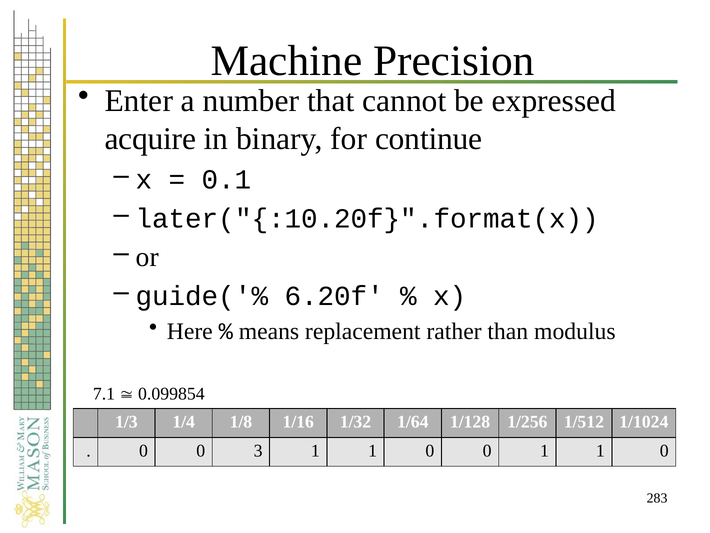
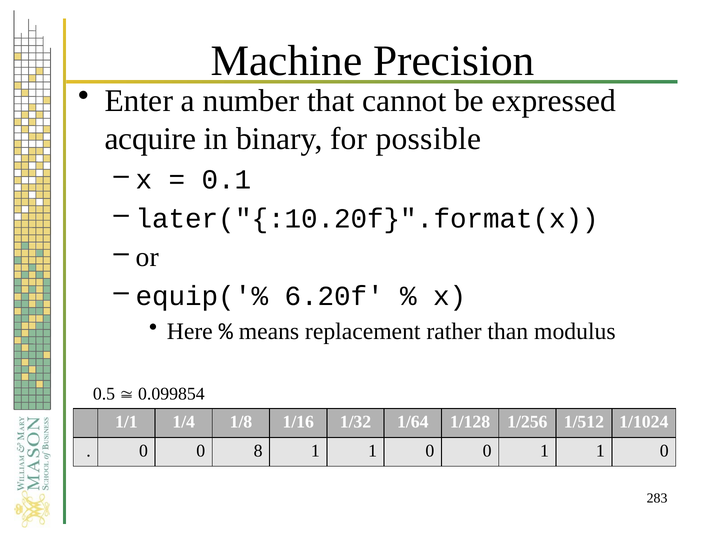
continue: continue -> possible
guide('%: guide('% -> equip('%
7.1: 7.1 -> 0.5
1/3: 1/3 -> 1/1
3: 3 -> 8
